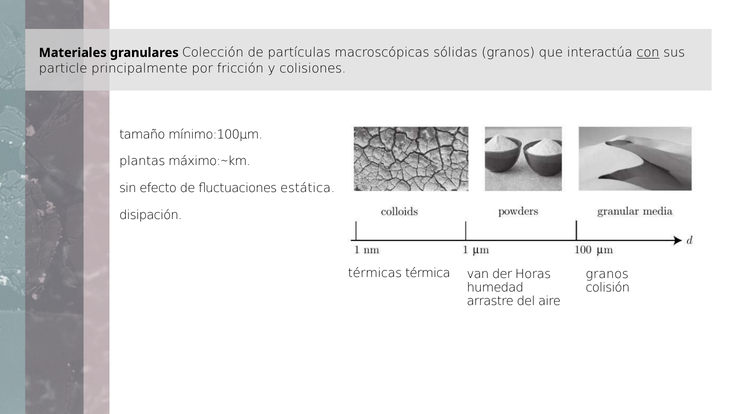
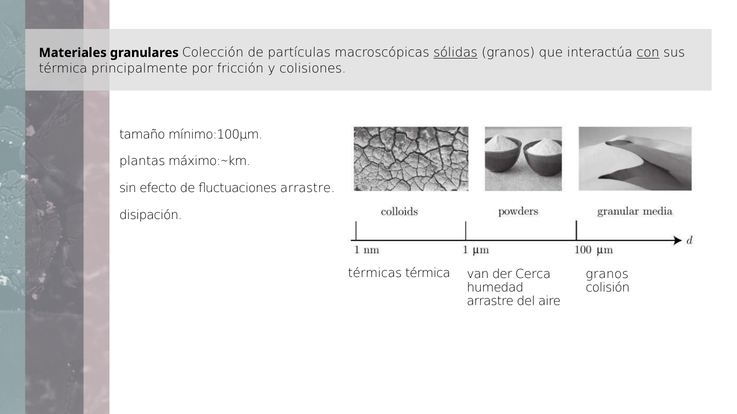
sólidas underline: none -> present
particle at (63, 69): particle -> térmica
fluctuaciones estática: estática -> arrastre
Horas: Horas -> Cerca
